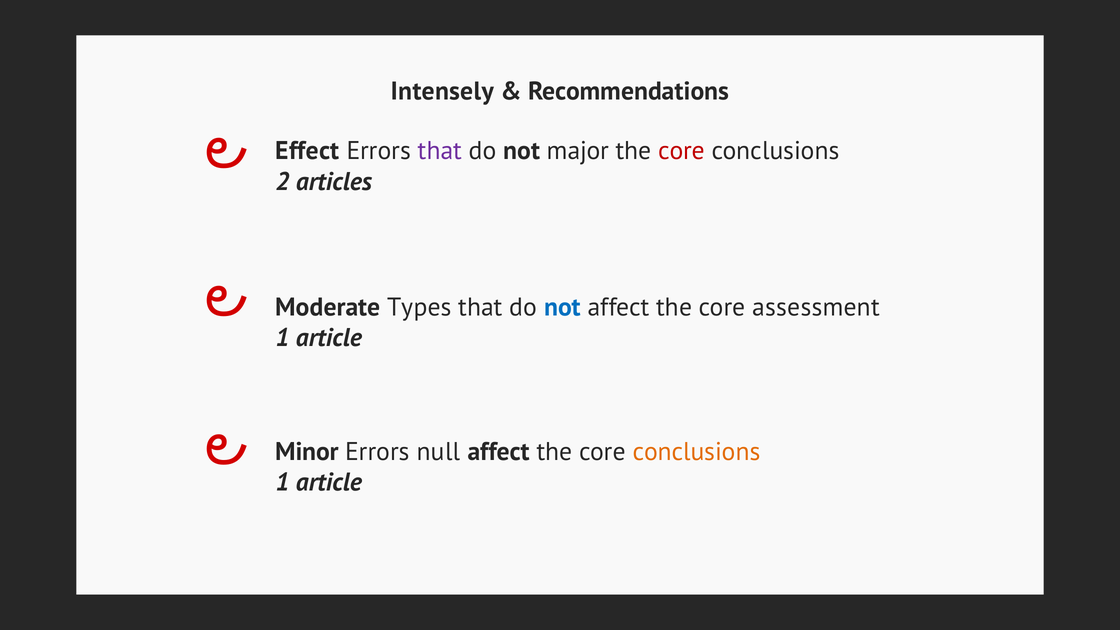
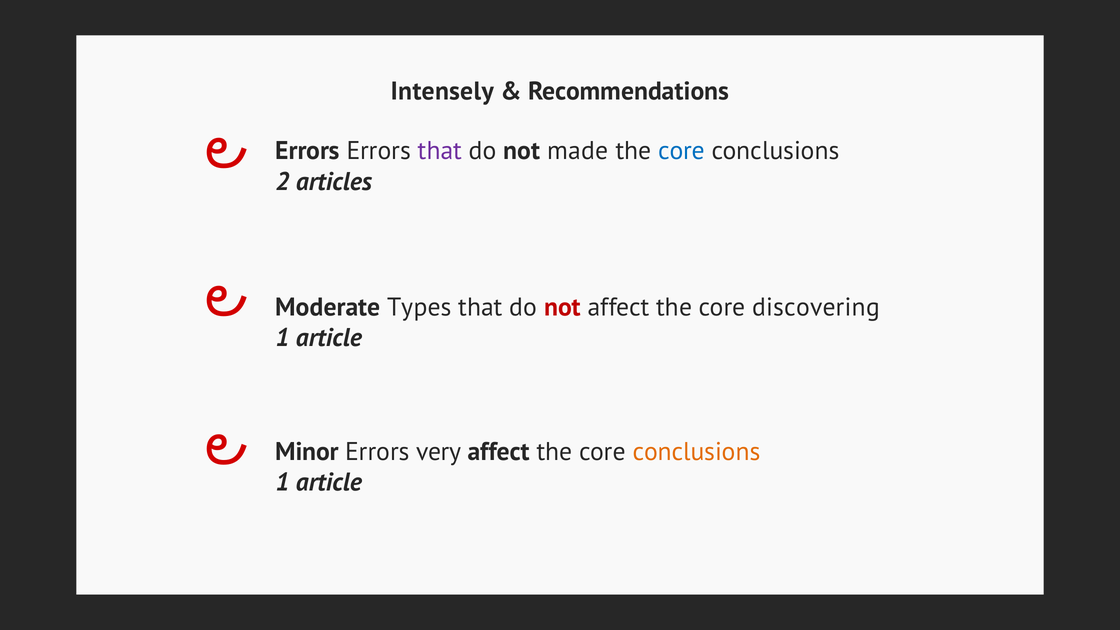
Effect at (307, 151): Effect -> Errors
major: major -> made
core at (682, 151) colour: red -> blue
not at (562, 307) colour: blue -> red
assessment: assessment -> discovering
null: null -> very
